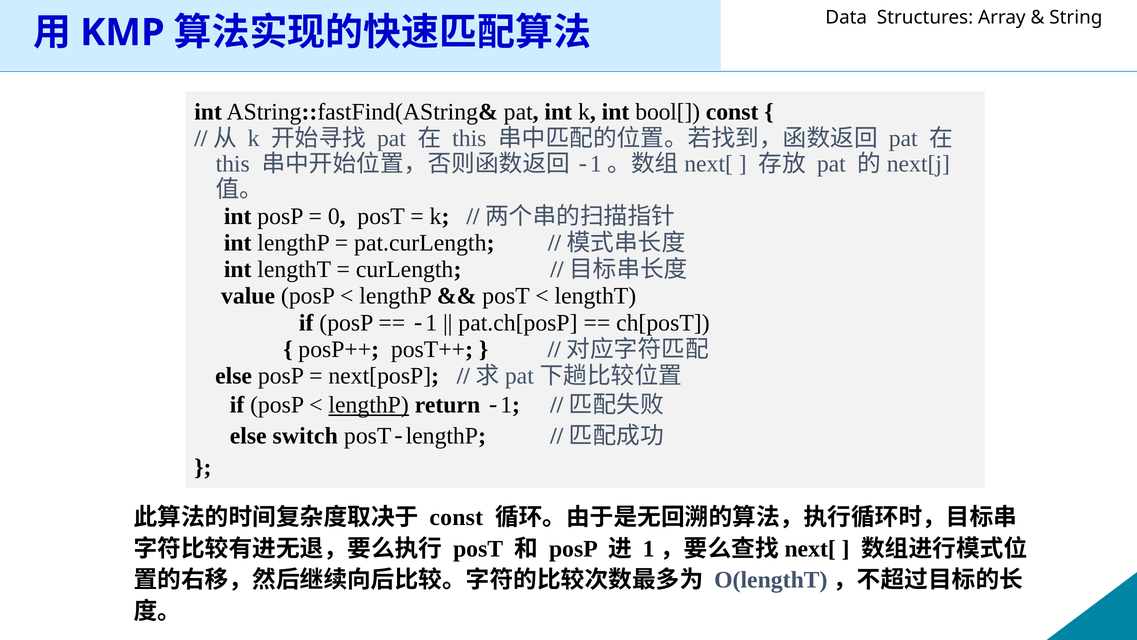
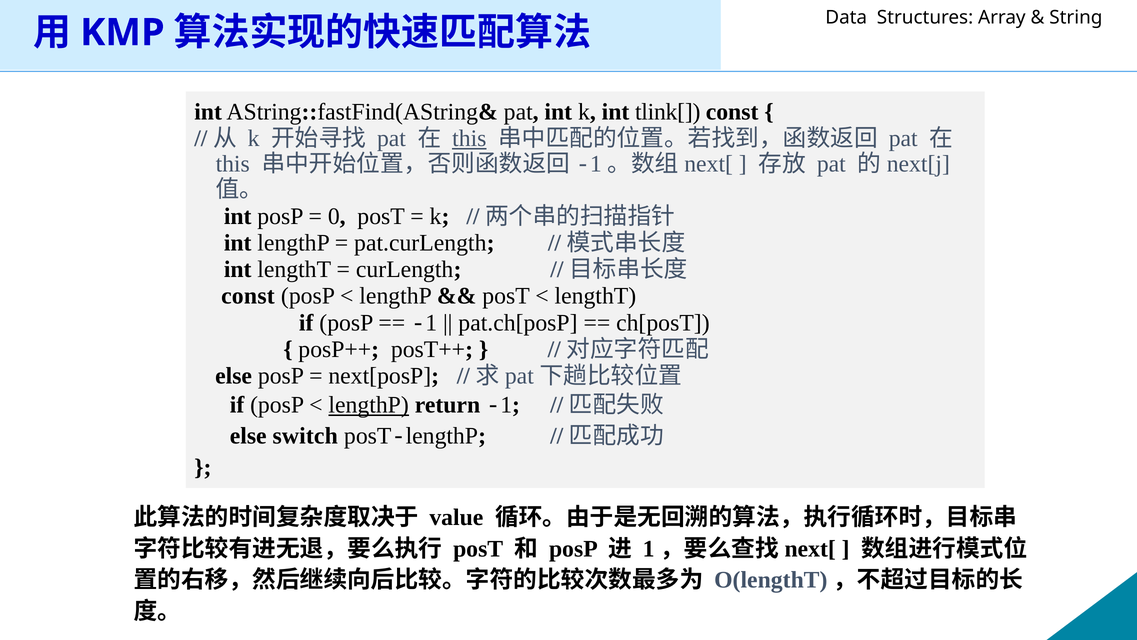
bool[: bool[ -> tlink[
this at (469, 138) underline: none -> present
value at (248, 296): value -> const
const at (456, 517): const -> value
